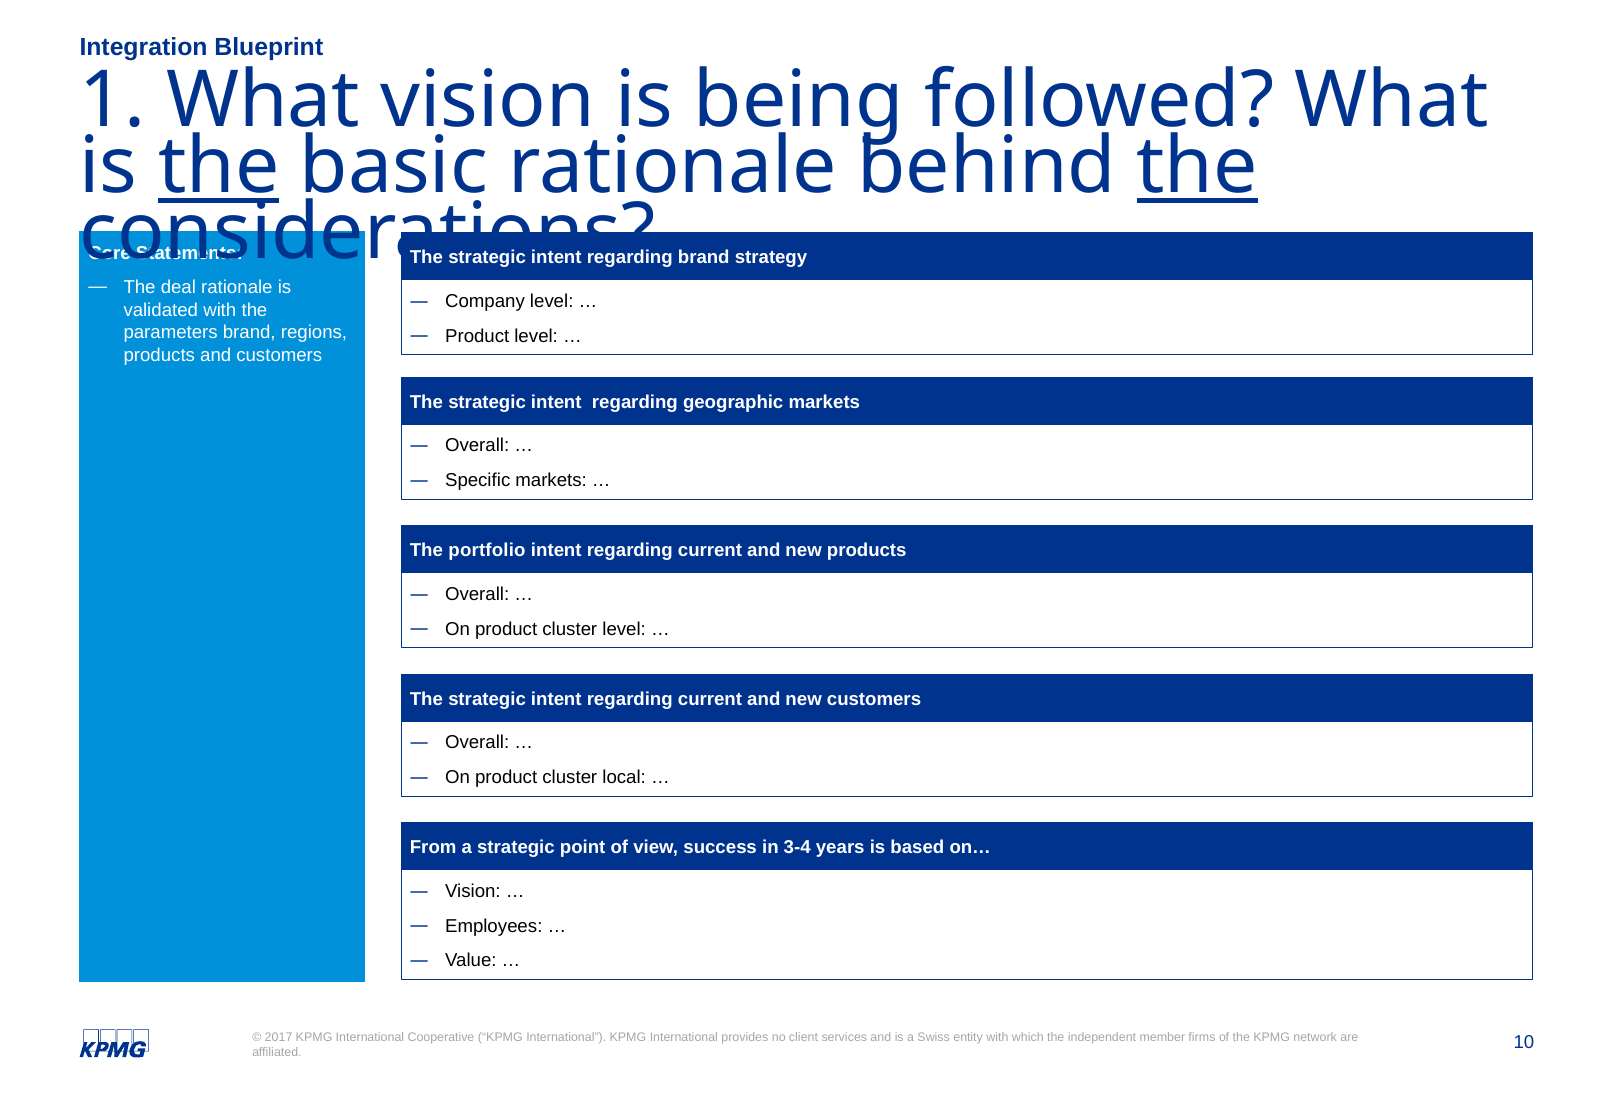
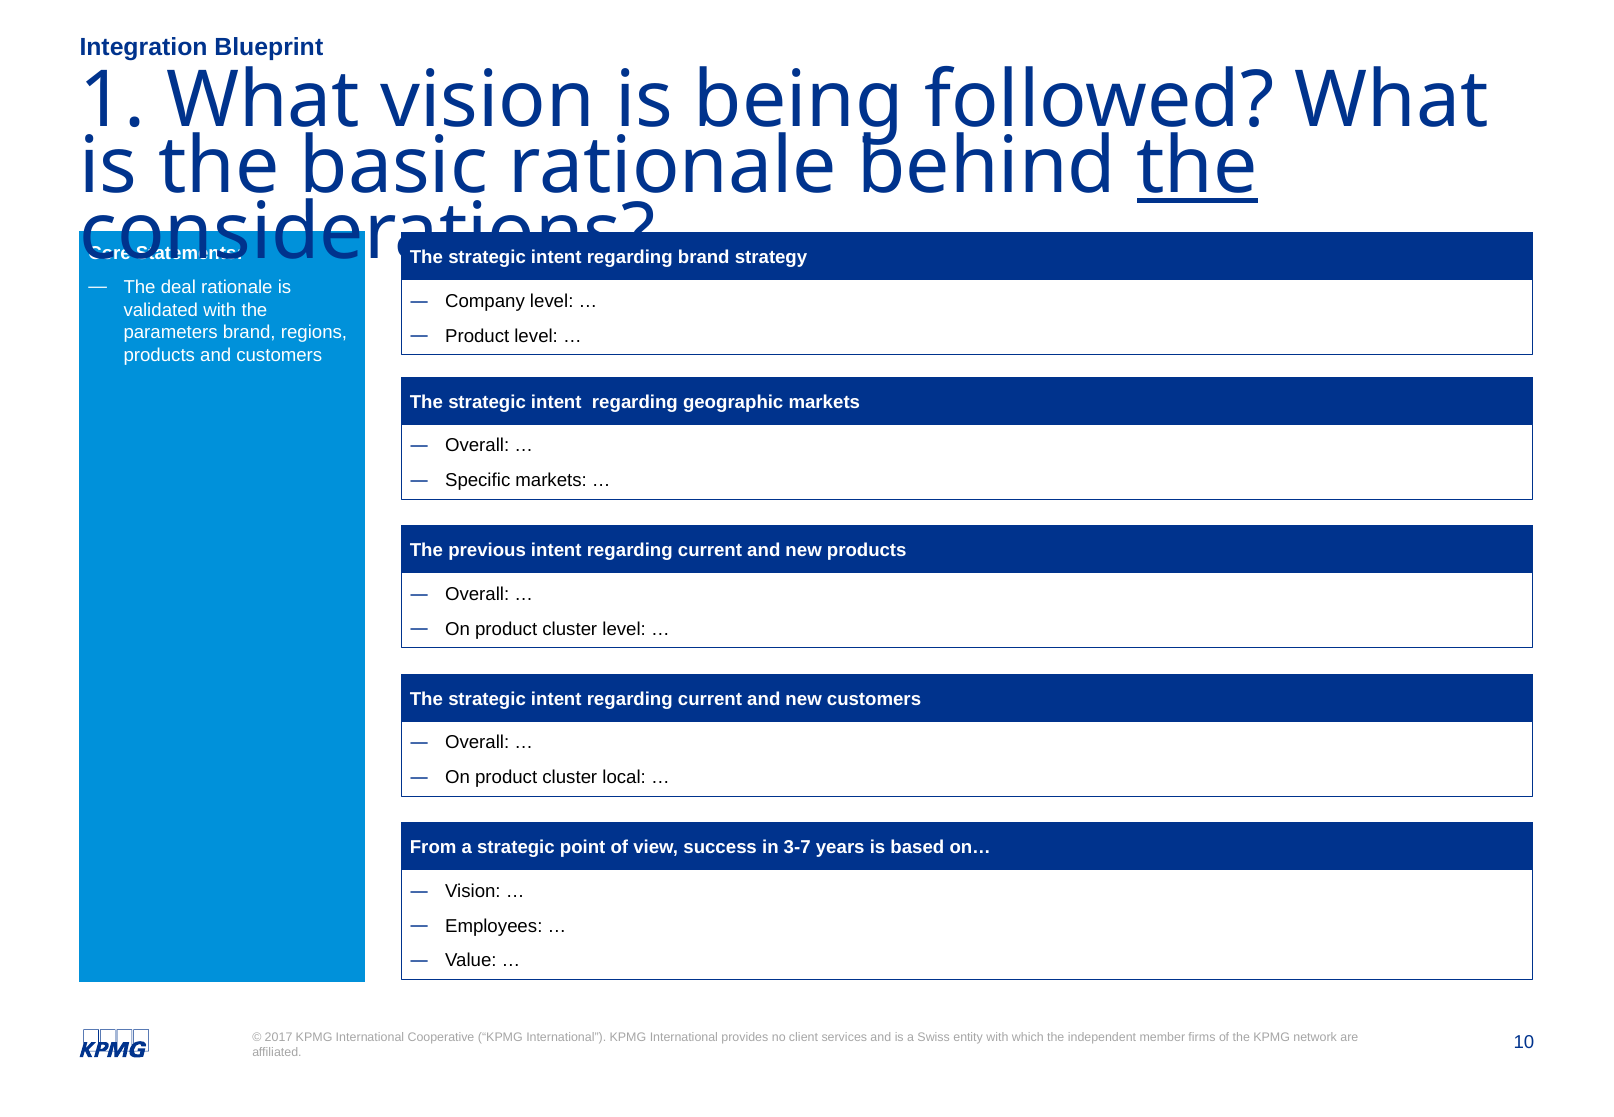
the at (219, 166) underline: present -> none
portfolio: portfolio -> previous
3-4: 3-4 -> 3-7
